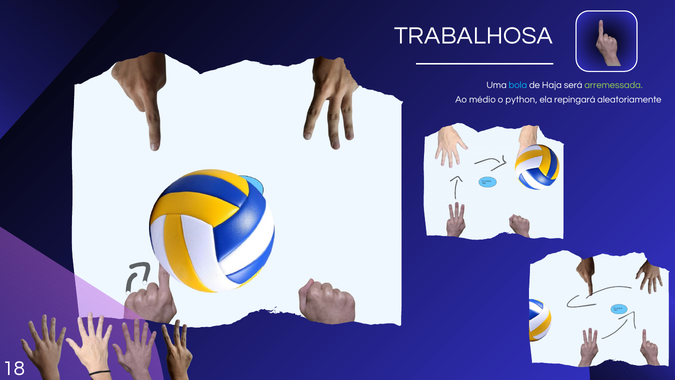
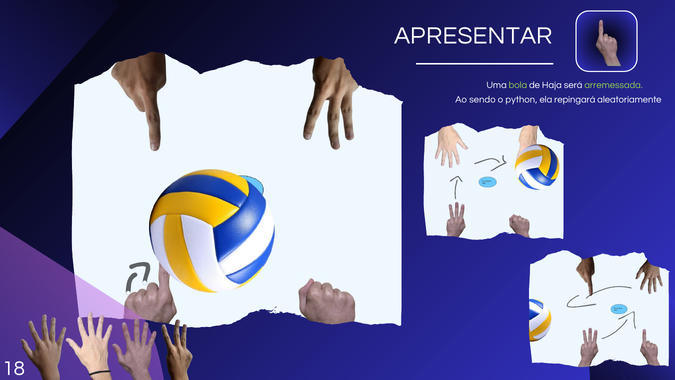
TRABALHOSA: TRABALHOSA -> APRESENTAR
bola colour: light blue -> light green
médio: médio -> sendo
